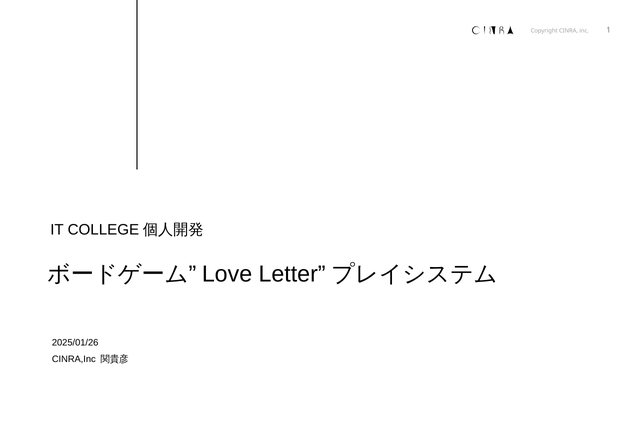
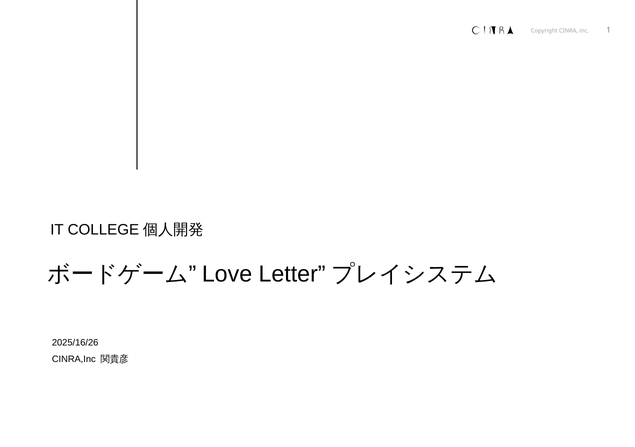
2025/01/26: 2025/01/26 -> 2025/16/26
